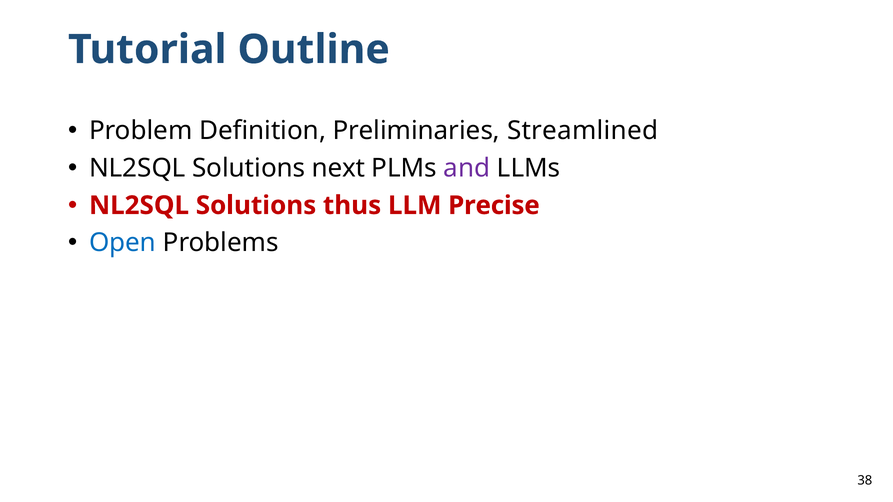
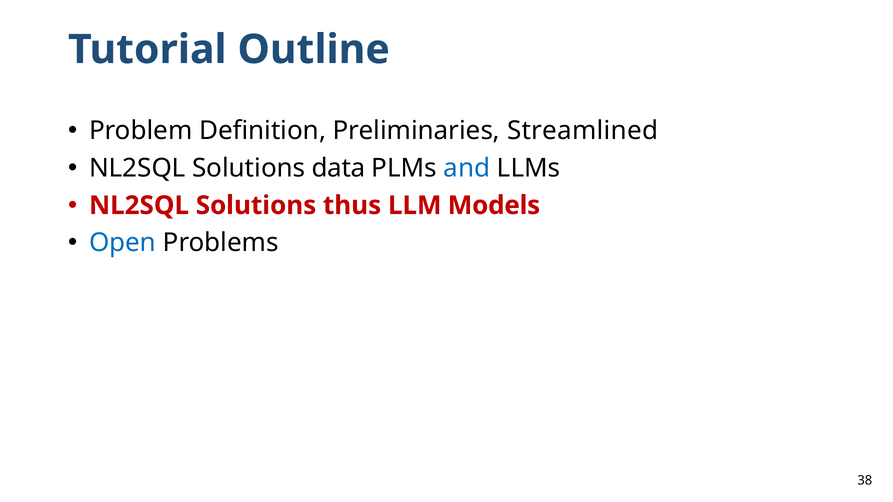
next: next -> data
and colour: purple -> blue
Precise: Precise -> Models
